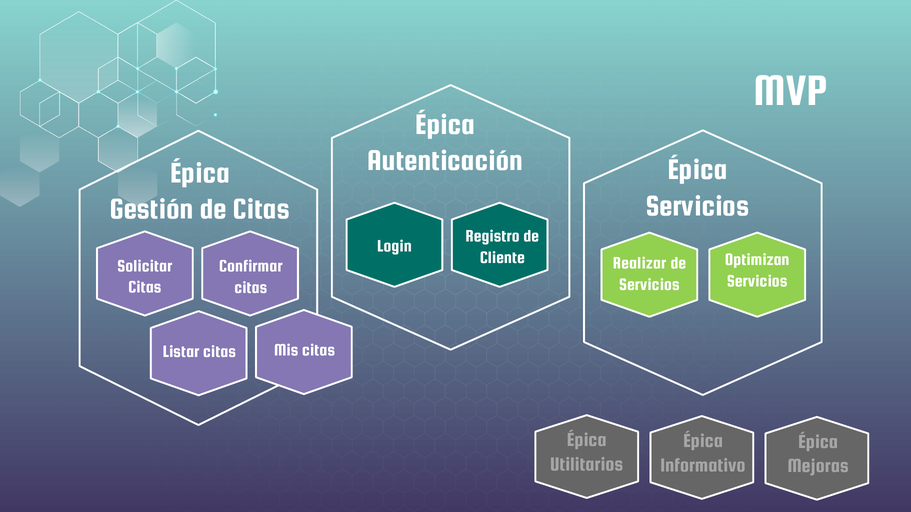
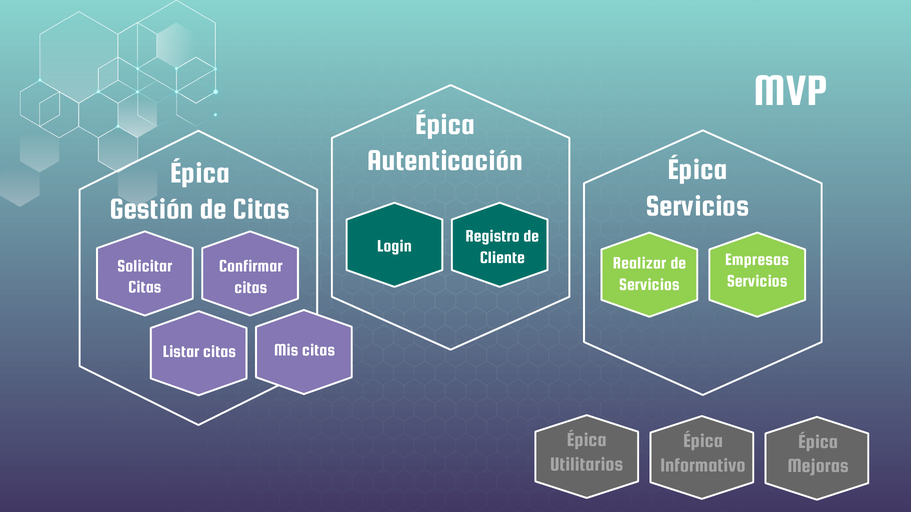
Optimizan: Optimizan -> Empresas
